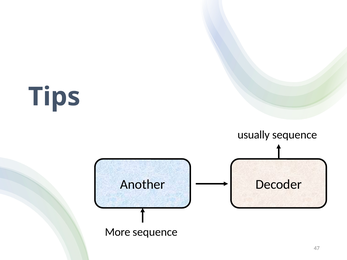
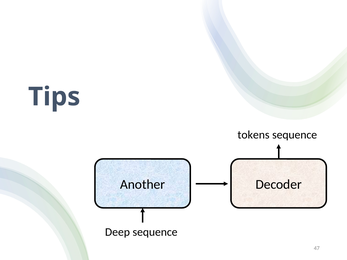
usually: usually -> tokens
More: More -> Deep
